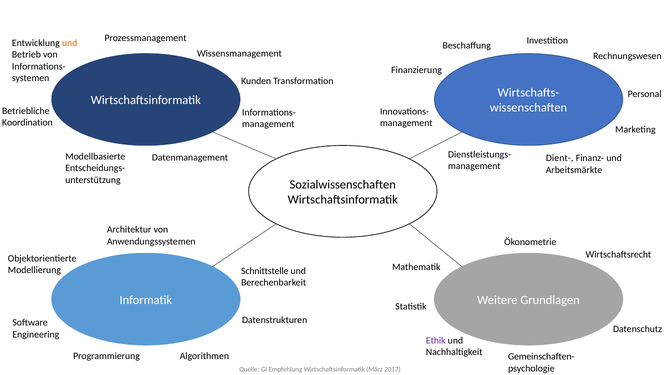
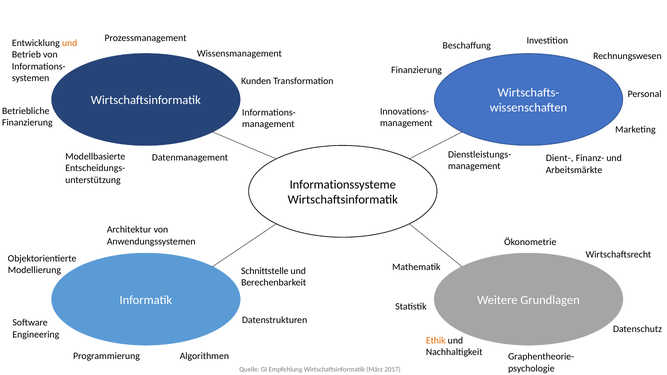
Koordination at (27, 123): Koordination -> Finanzierung
Sozialwissenschaften: Sozialwissenschaften -> Informationssysteme
Ethik colour: purple -> orange
Gemeinschaften-: Gemeinschaften- -> Graphentheorie-
